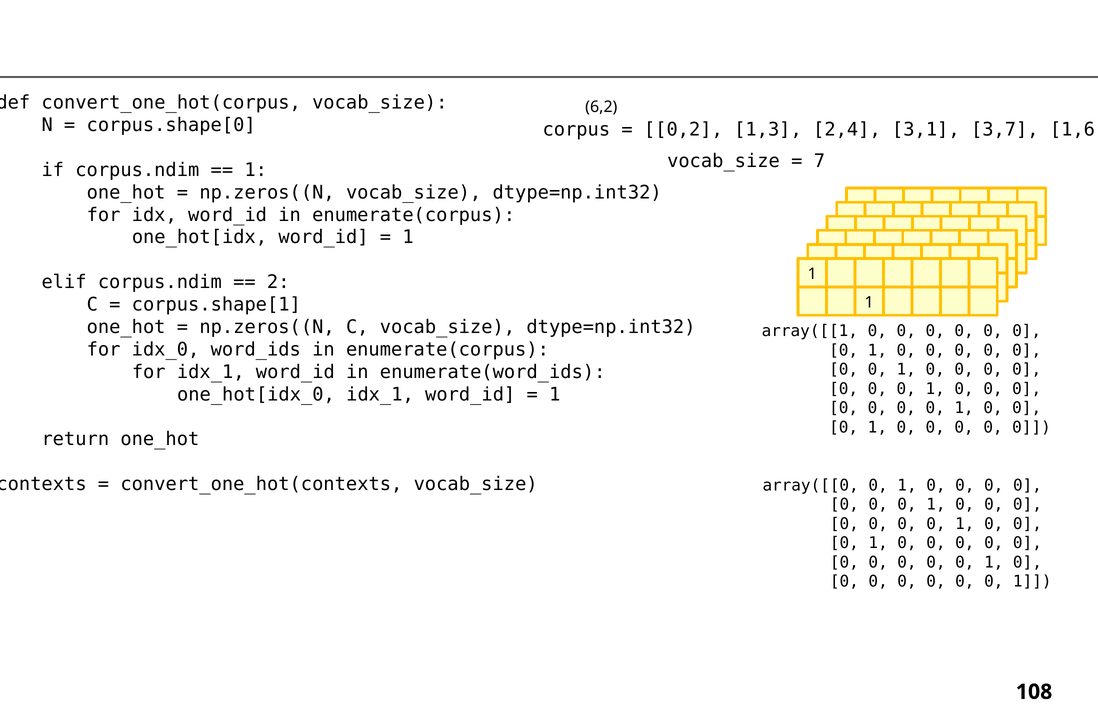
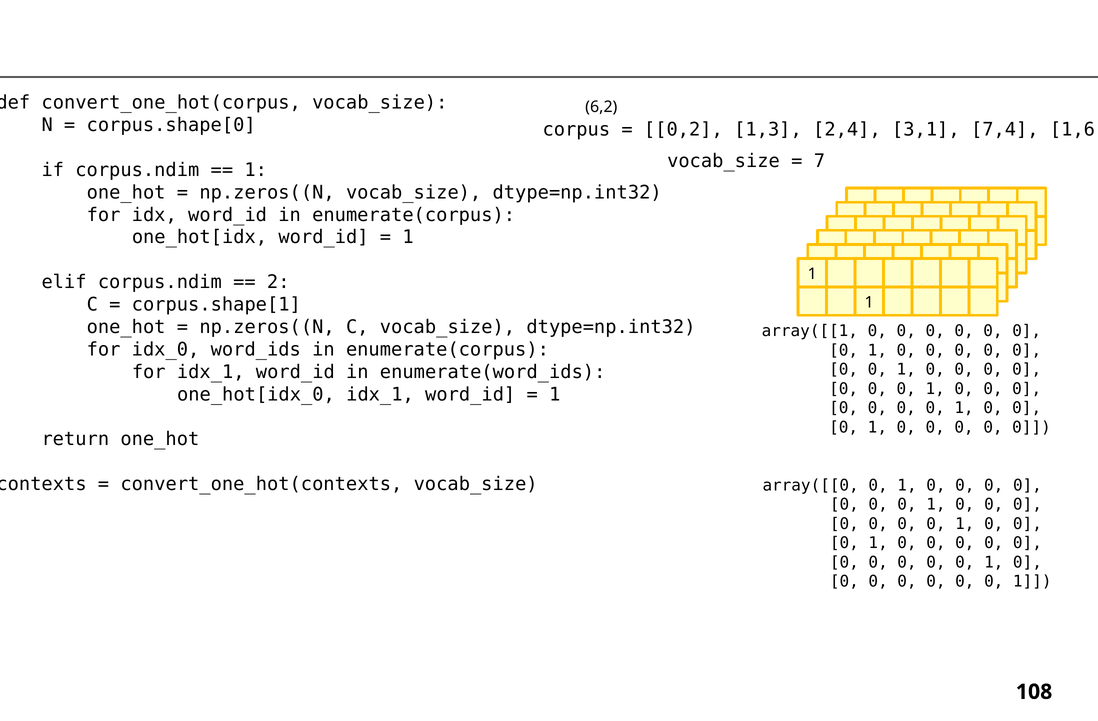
3,7: 3,7 -> 7,4
